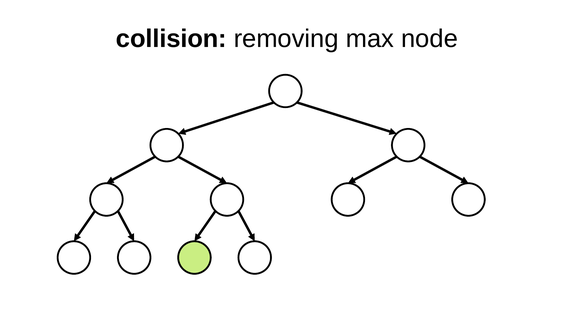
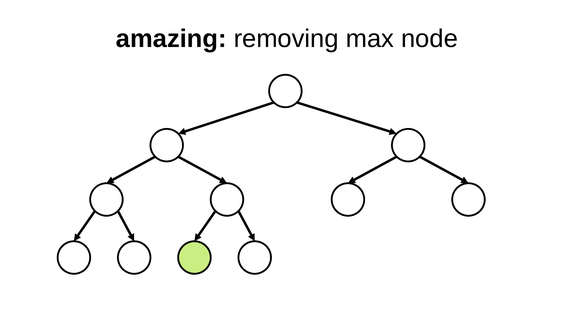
collision: collision -> amazing
